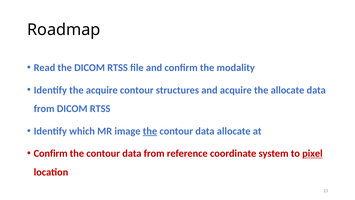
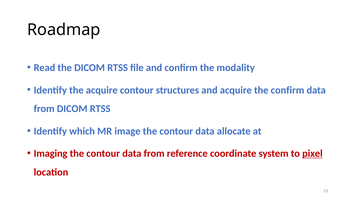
the allocate: allocate -> confirm
the at (150, 131) underline: present -> none
Confirm at (51, 153): Confirm -> Imaging
